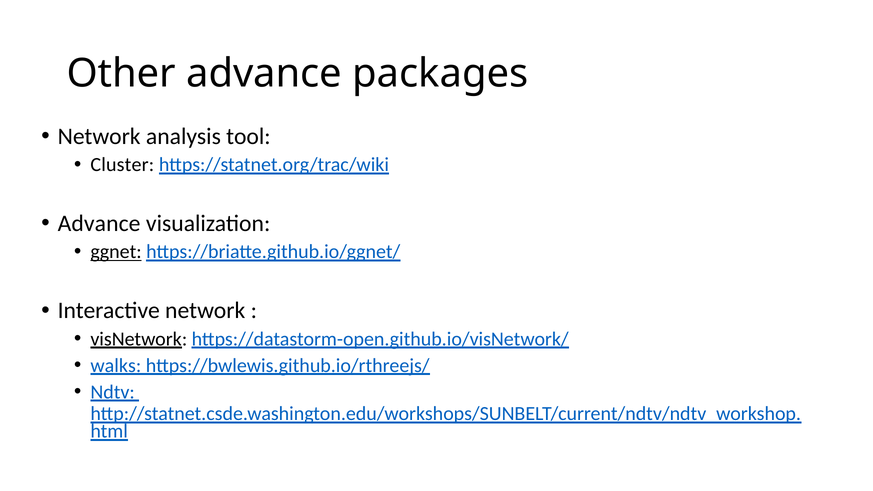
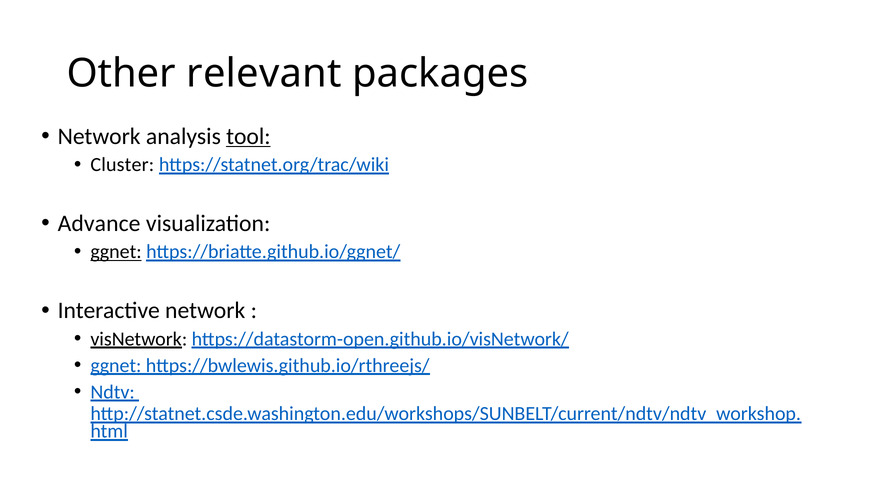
Other advance: advance -> relevant
tool underline: none -> present
walks at (116, 366): walks -> ggnet
